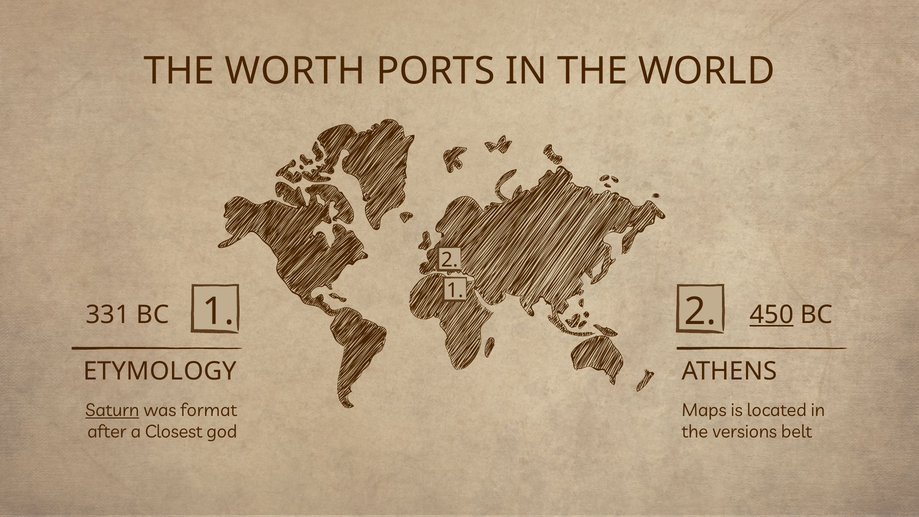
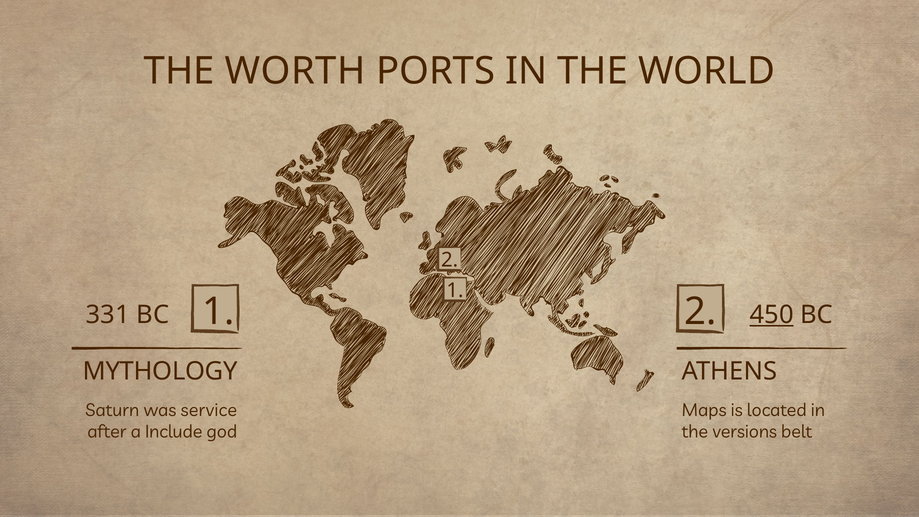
ETYMOLOGY: ETYMOLOGY -> MYTHOLOGY
Saturn underline: present -> none
format: format -> service
Closest: Closest -> Include
